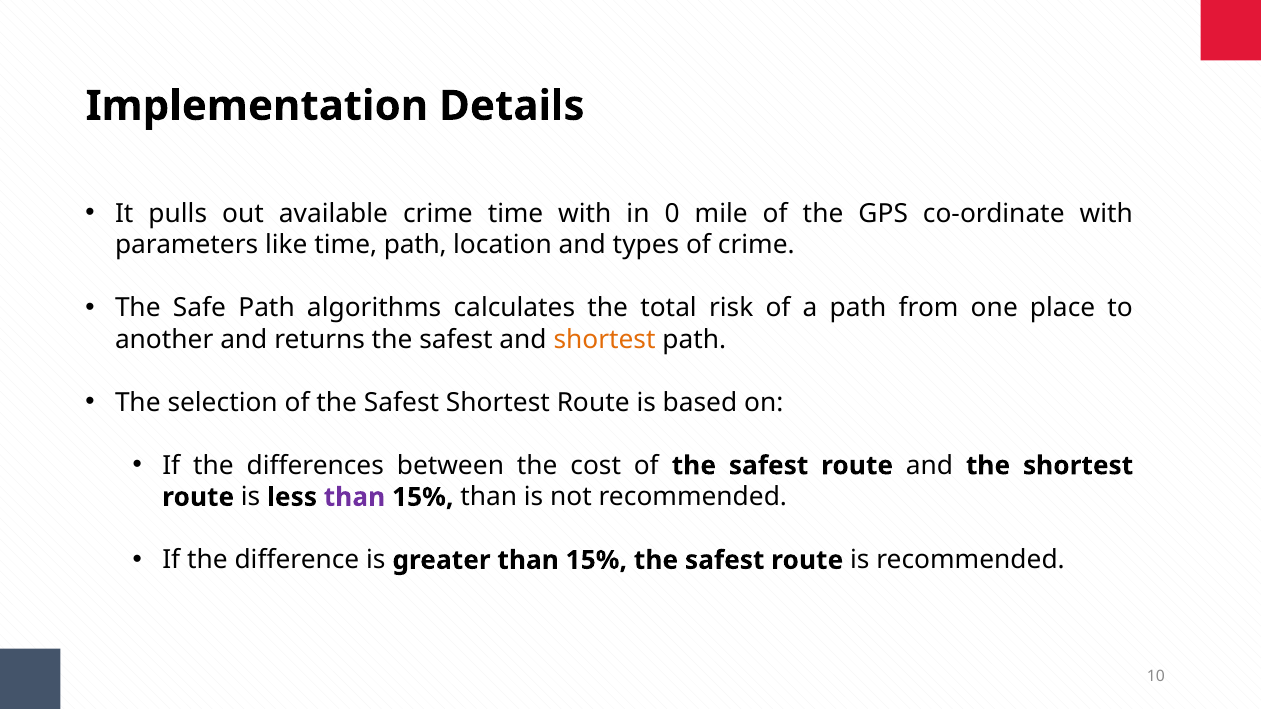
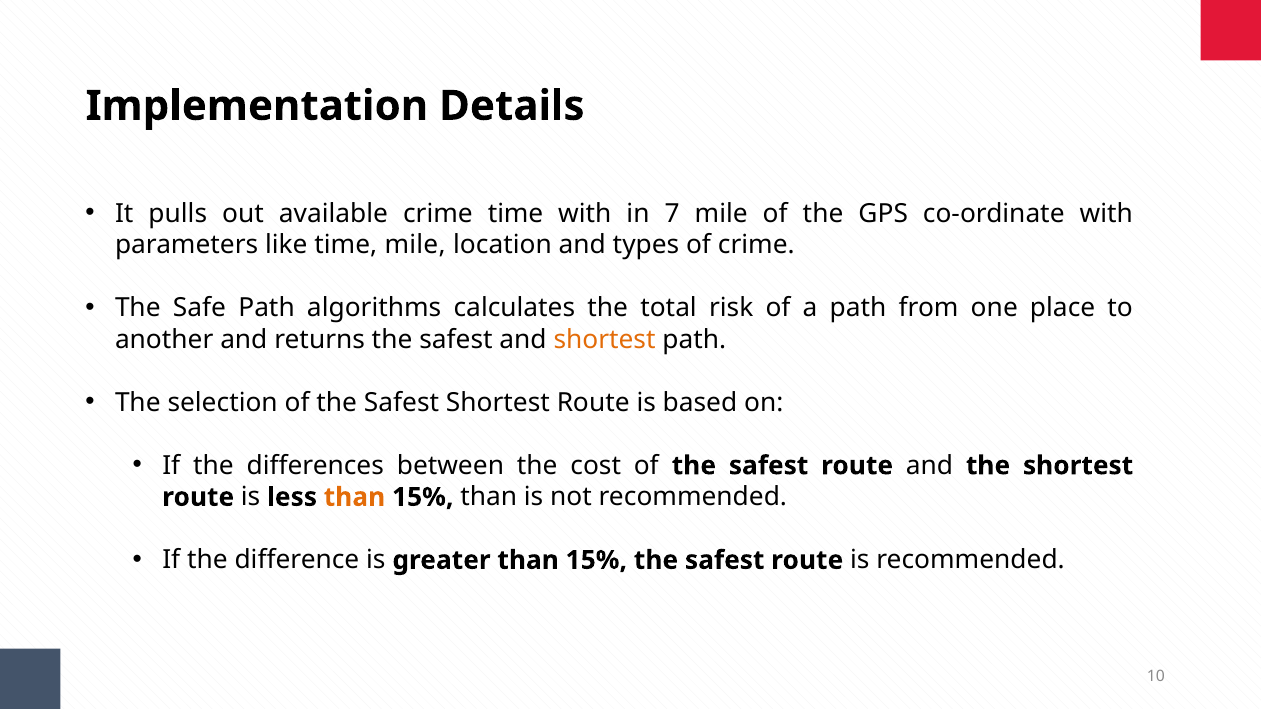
0: 0 -> 7
time path: path -> mile
than at (355, 497) colour: purple -> orange
